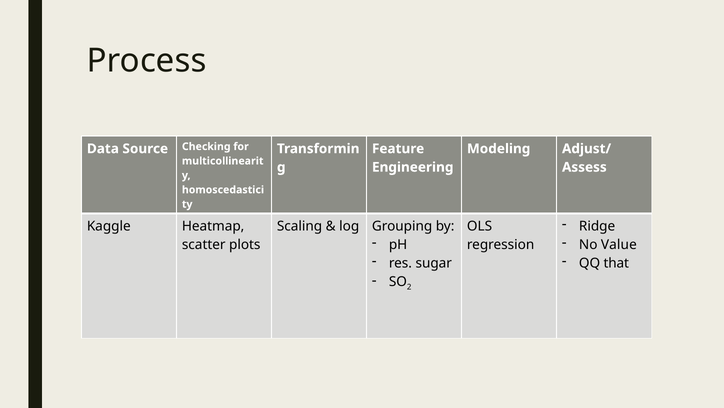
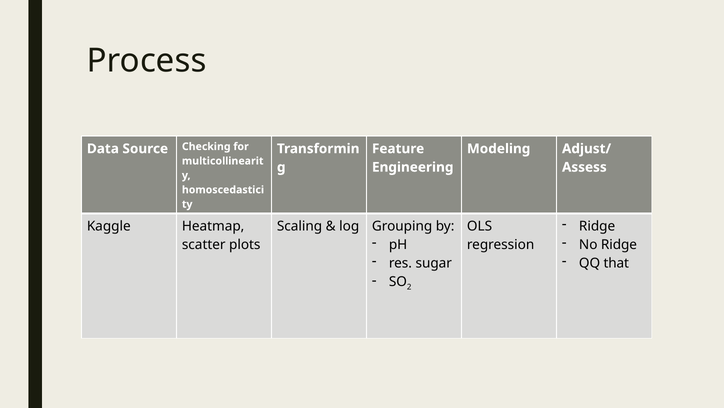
No Value: Value -> Ridge
